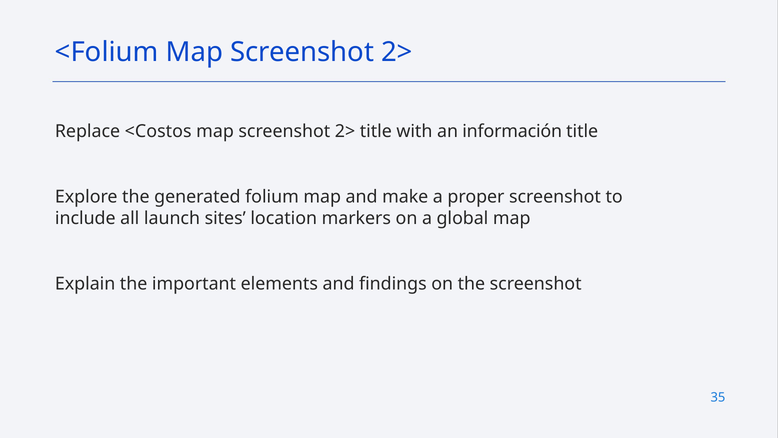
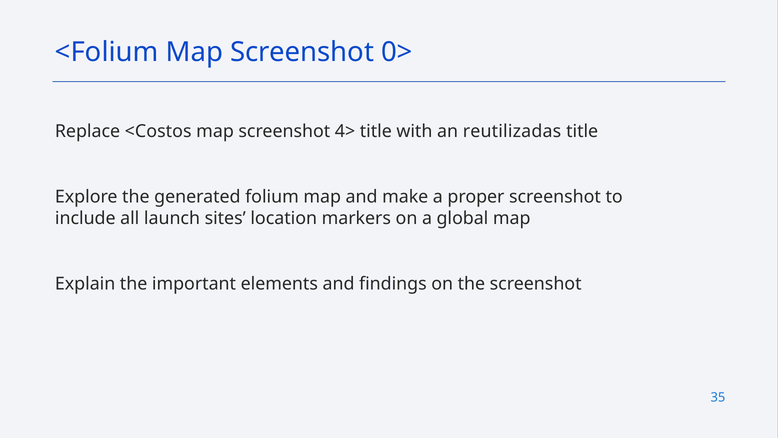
<Folium Map Screenshot 2>: 2> -> 0>
2> at (345, 131): 2> -> 4>
información: información -> reutilizadas
